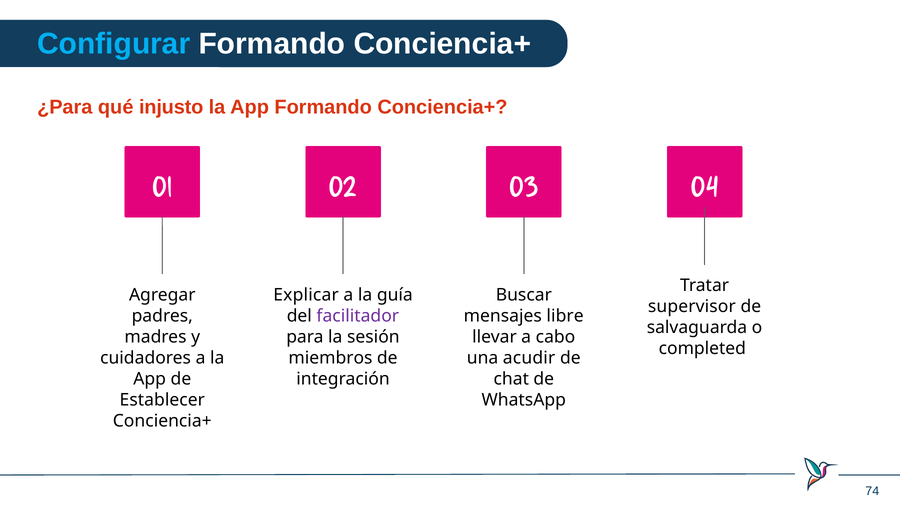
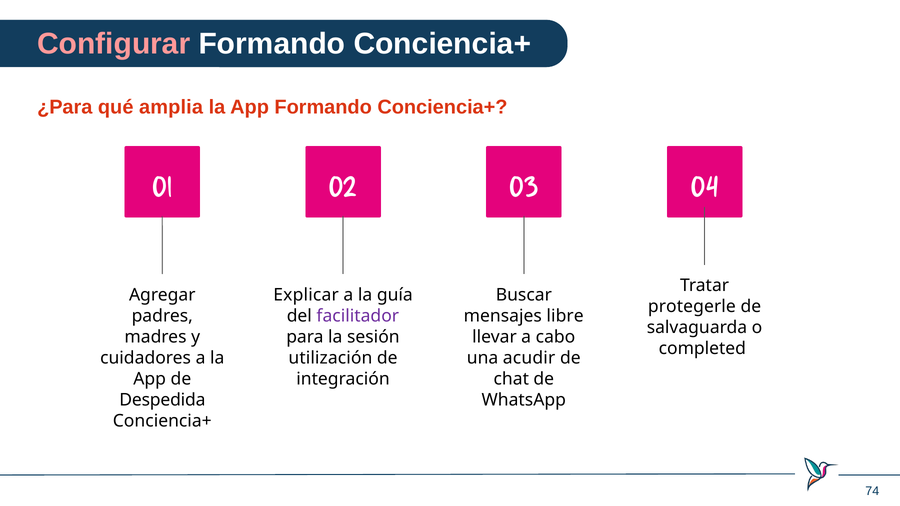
Configurar colour: light blue -> pink
injusto: injusto -> amplia
supervisor: supervisor -> protegerle
miembros: miembros -> utilización
Establecer: Establecer -> Despedida
